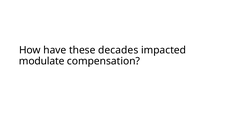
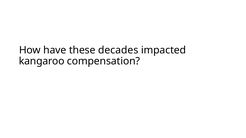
modulate: modulate -> kangaroo
